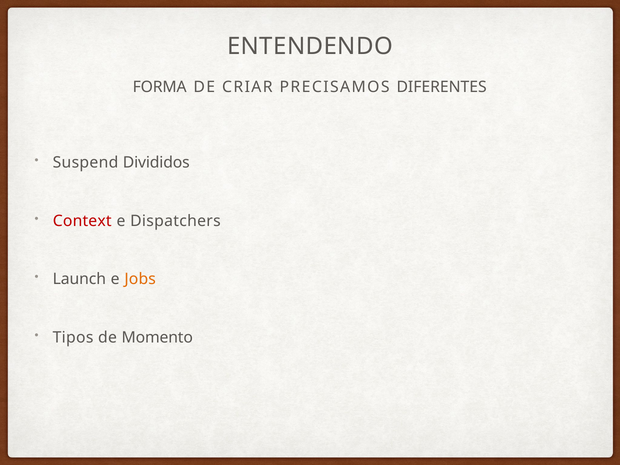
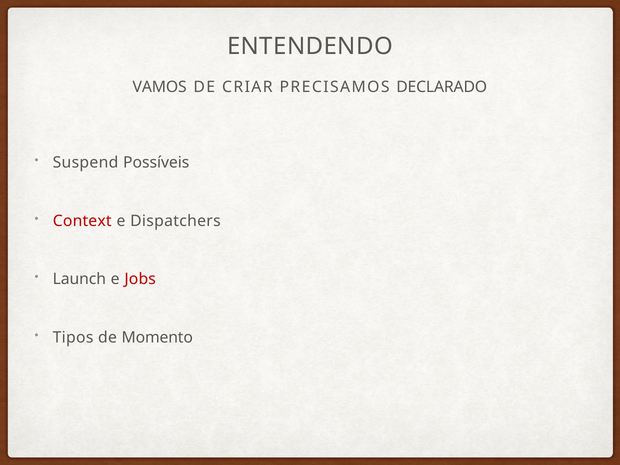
FORMA: FORMA -> VAMOS
DIFERENTES: DIFERENTES -> DECLARADO
Divididos: Divididos -> Possíveis
Jobs colour: orange -> red
